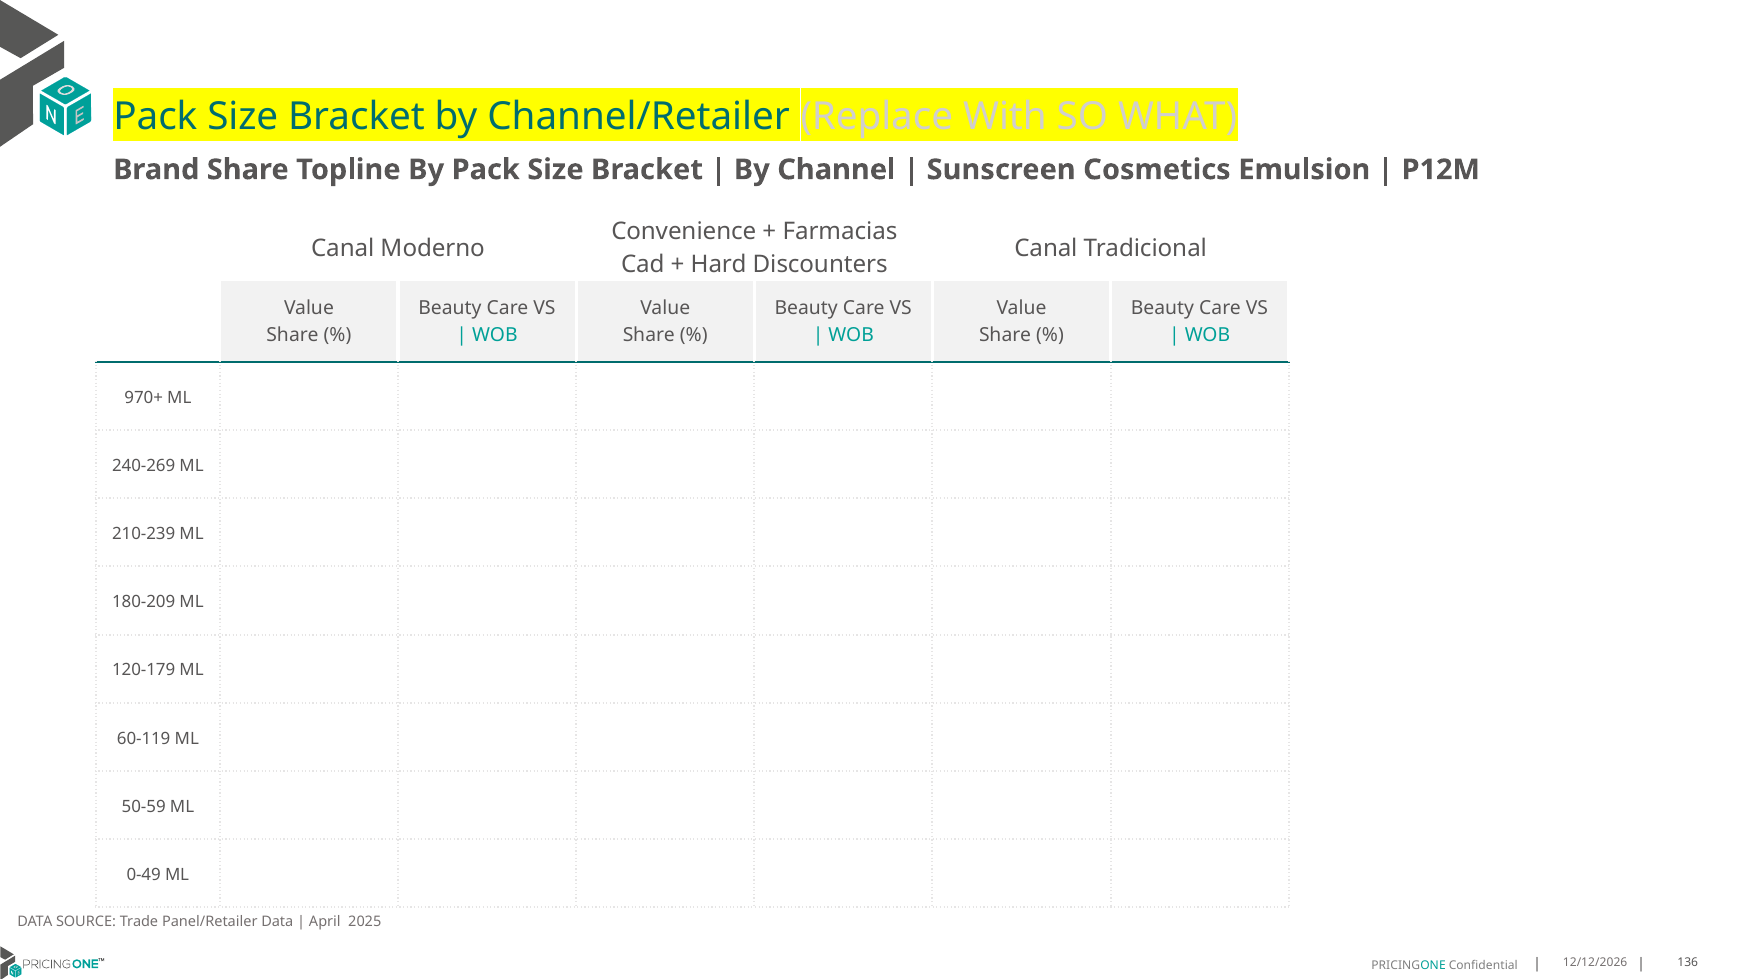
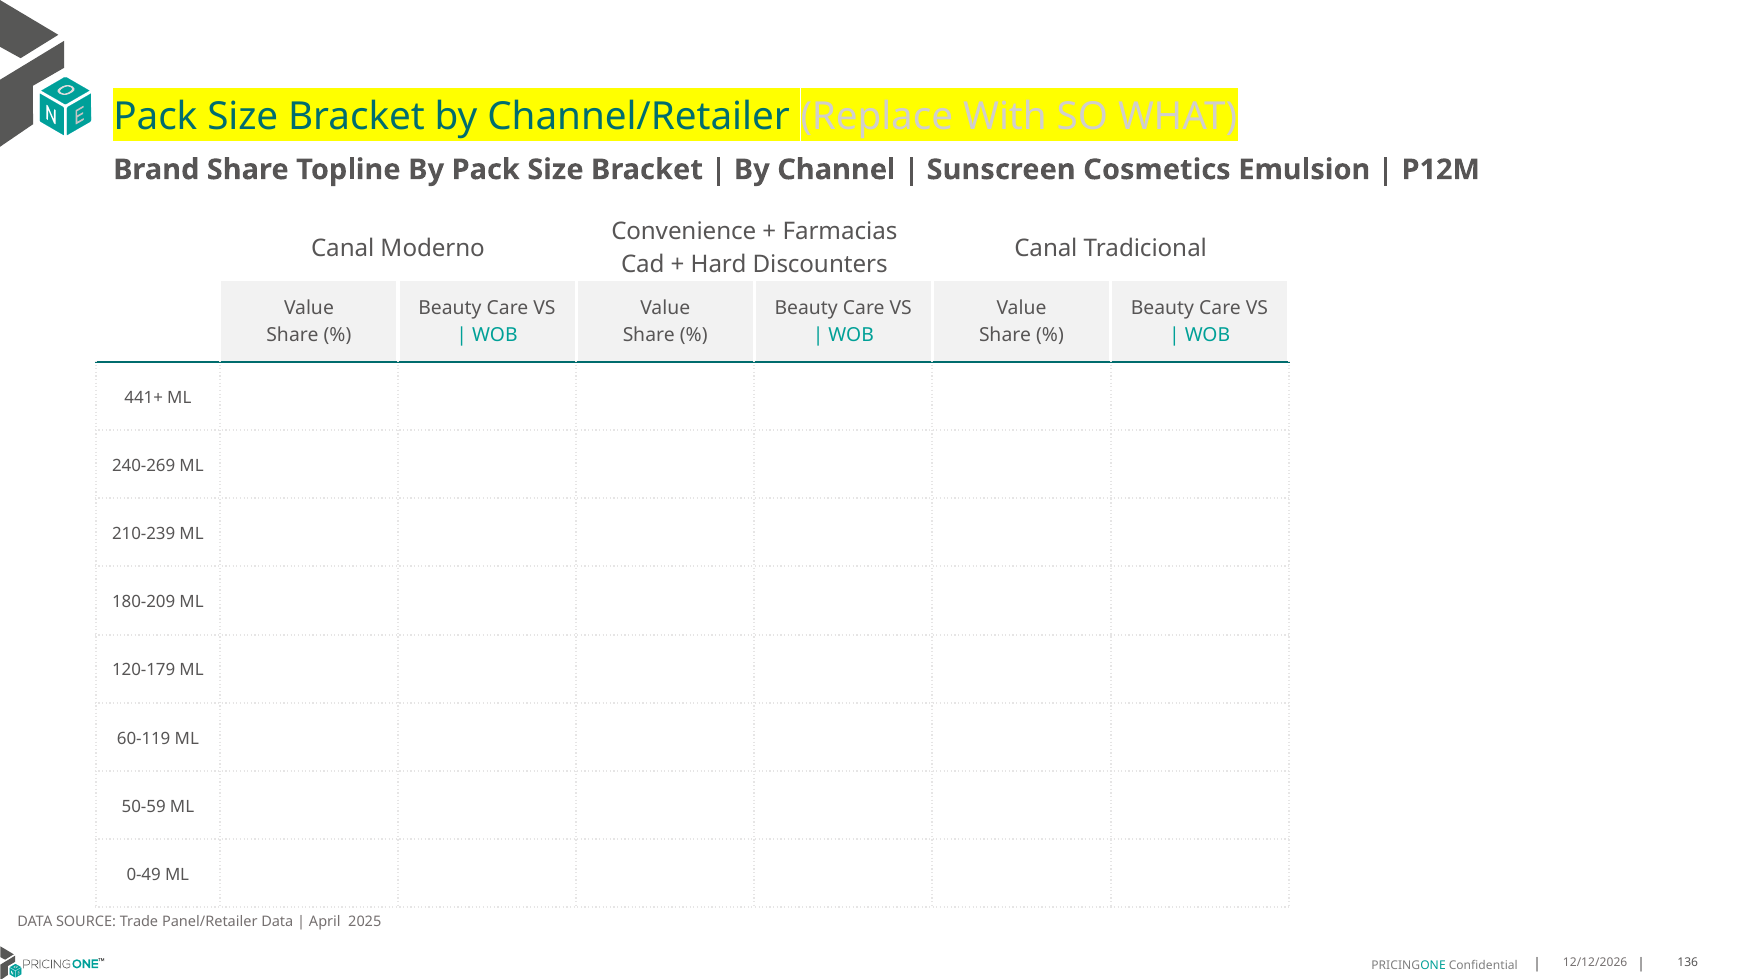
970+: 970+ -> 441+
